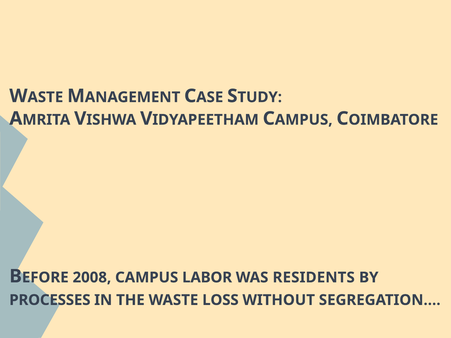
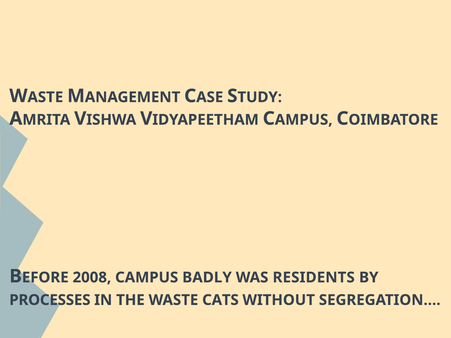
LABOR: LABOR -> BADLY
LOSS: LOSS -> CATS
